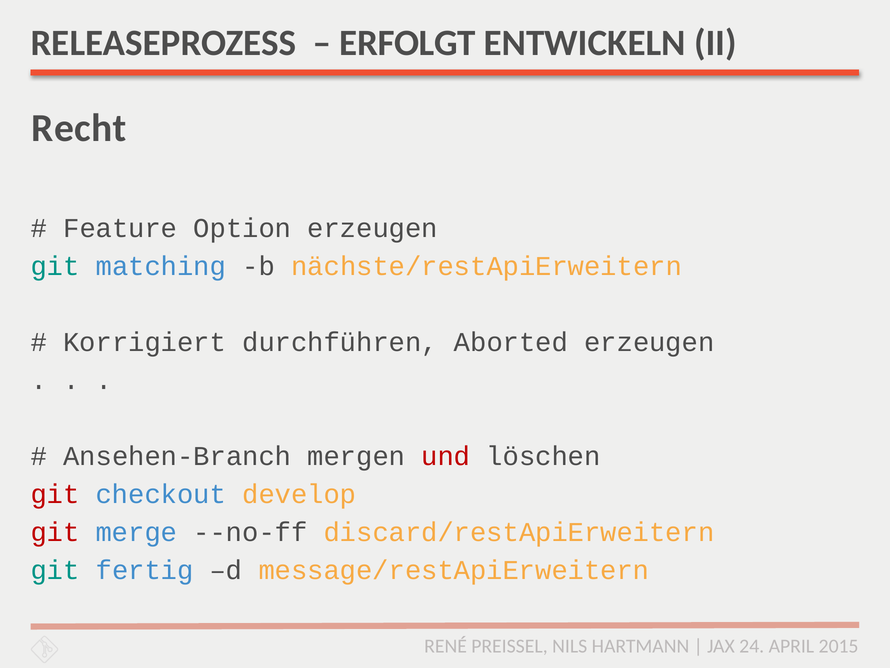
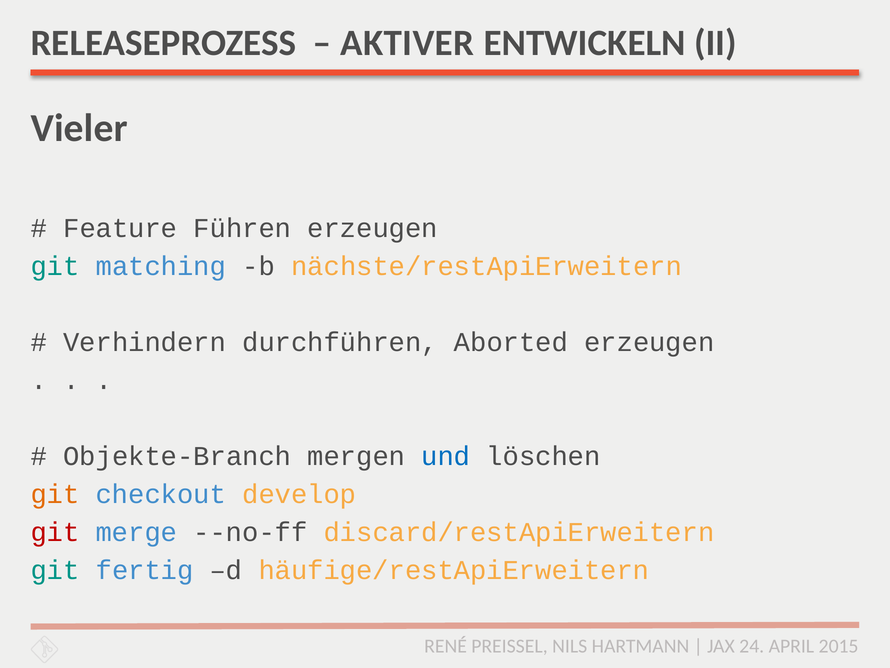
ERFOLGT: ERFOLGT -> AKTIVER
Recht: Recht -> Vieler
Option: Option -> Führen
Korrigiert: Korrigiert -> Verhindern
Ansehen-Branch: Ansehen-Branch -> Objekte-Branch
und colour: red -> blue
git at (55, 494) colour: red -> orange
message/restApiErweitern: message/restApiErweitern -> häufige/restApiErweitern
